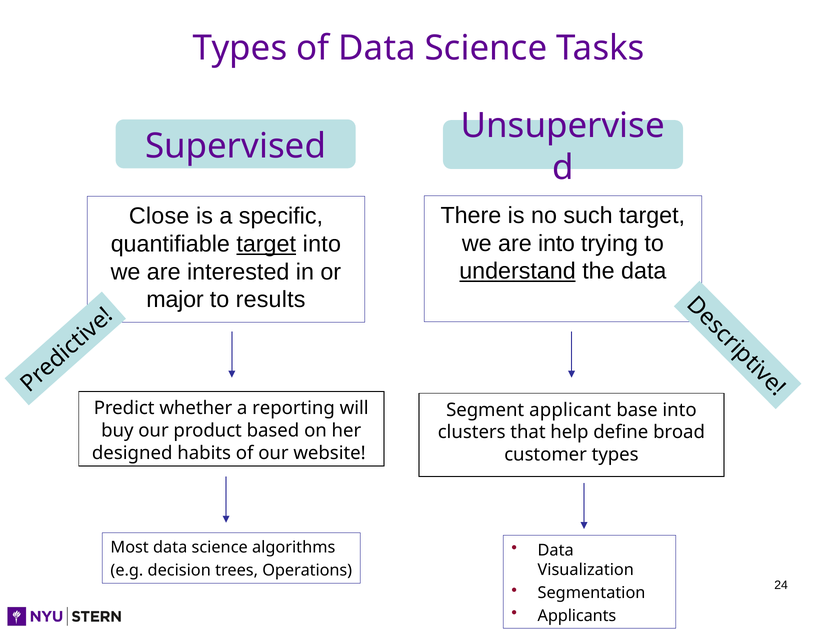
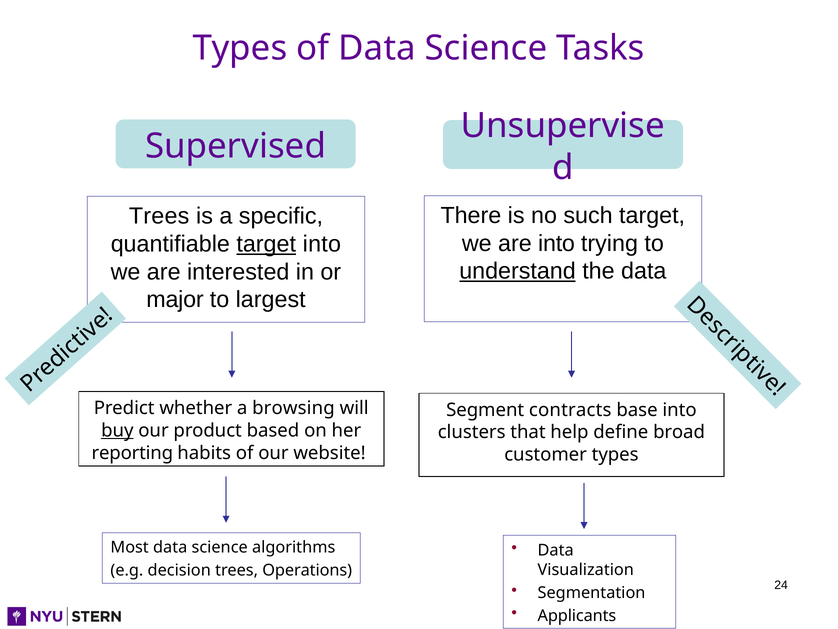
Close at (159, 216): Close -> Trees
results: results -> largest
reporting: reporting -> browsing
applicant: applicant -> contracts
buy underline: none -> present
designed: designed -> reporting
